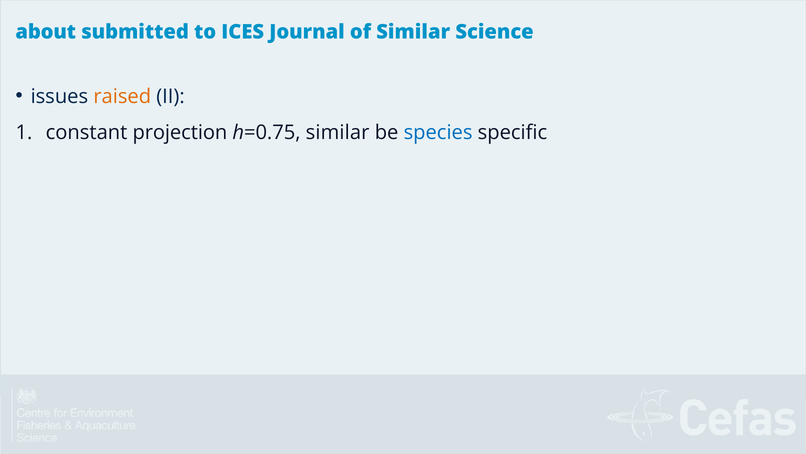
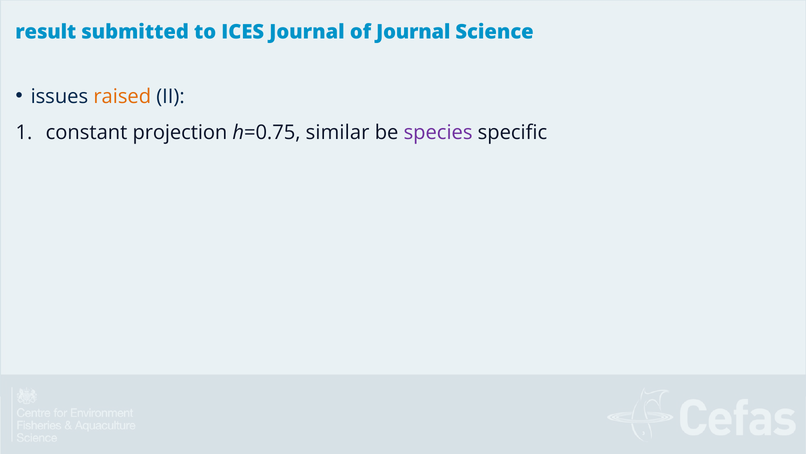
about: about -> result
of Similar: Similar -> Journal
species colour: blue -> purple
